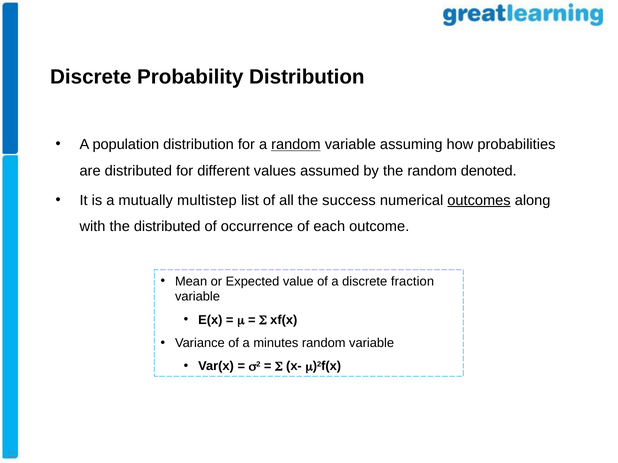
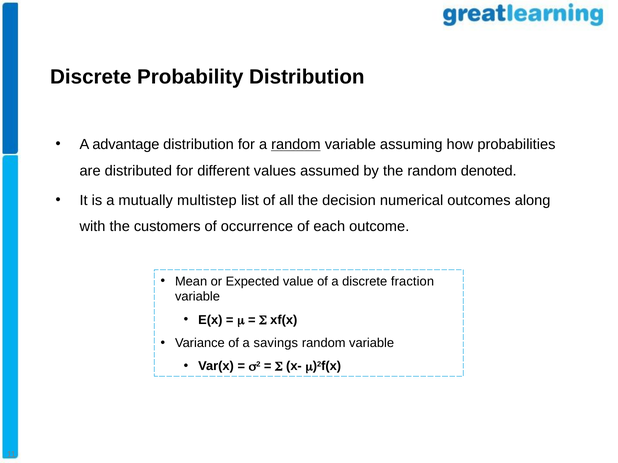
population: population -> advantage
success: success -> decision
outcomes underline: present -> none
the distributed: distributed -> customers
minutes: minutes -> savings
